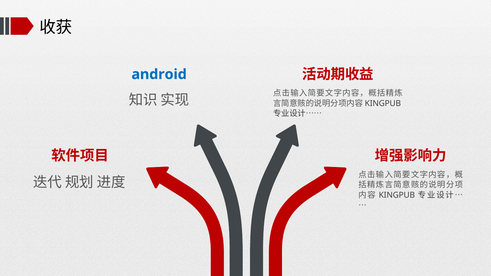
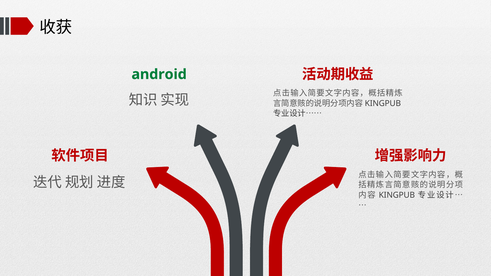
android colour: blue -> green
